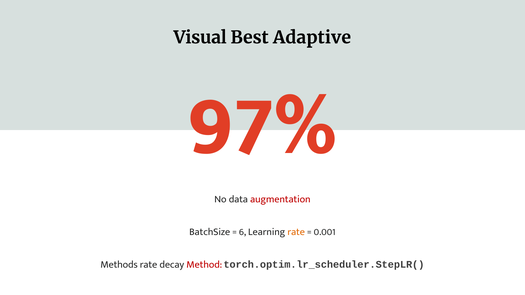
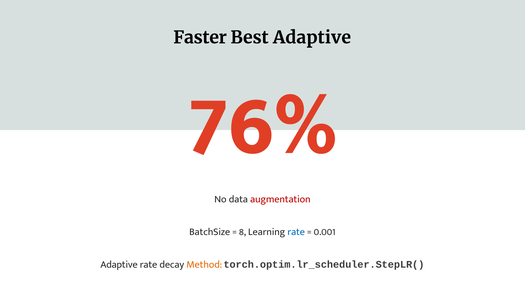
Visual: Visual -> Faster
97%: 97% -> 76%
6: 6 -> 8
rate at (296, 232) colour: orange -> blue
Methods at (119, 265): Methods -> Adaptive
Method colour: red -> orange
